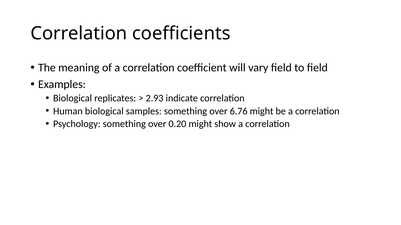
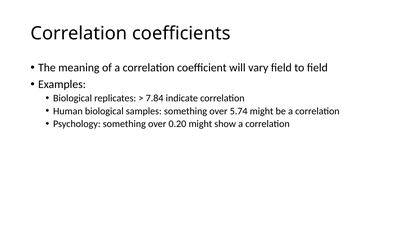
2.93: 2.93 -> 7.84
6.76: 6.76 -> 5.74
